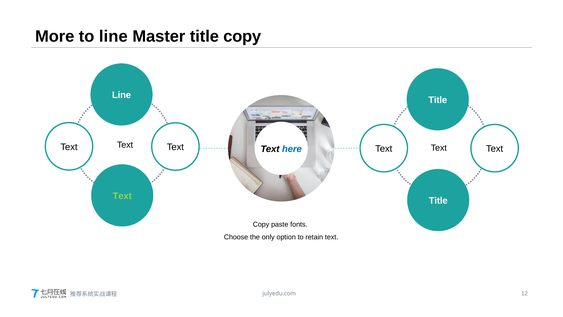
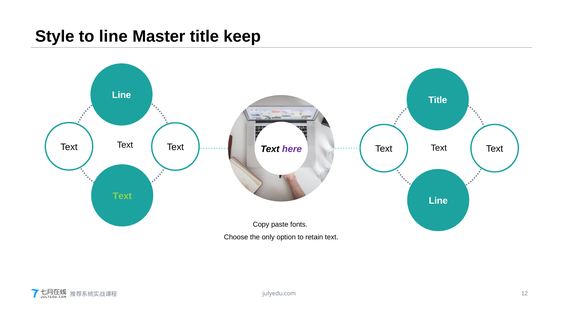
More: More -> Style
title copy: copy -> keep
here colour: blue -> purple
Title at (438, 200): Title -> Line
